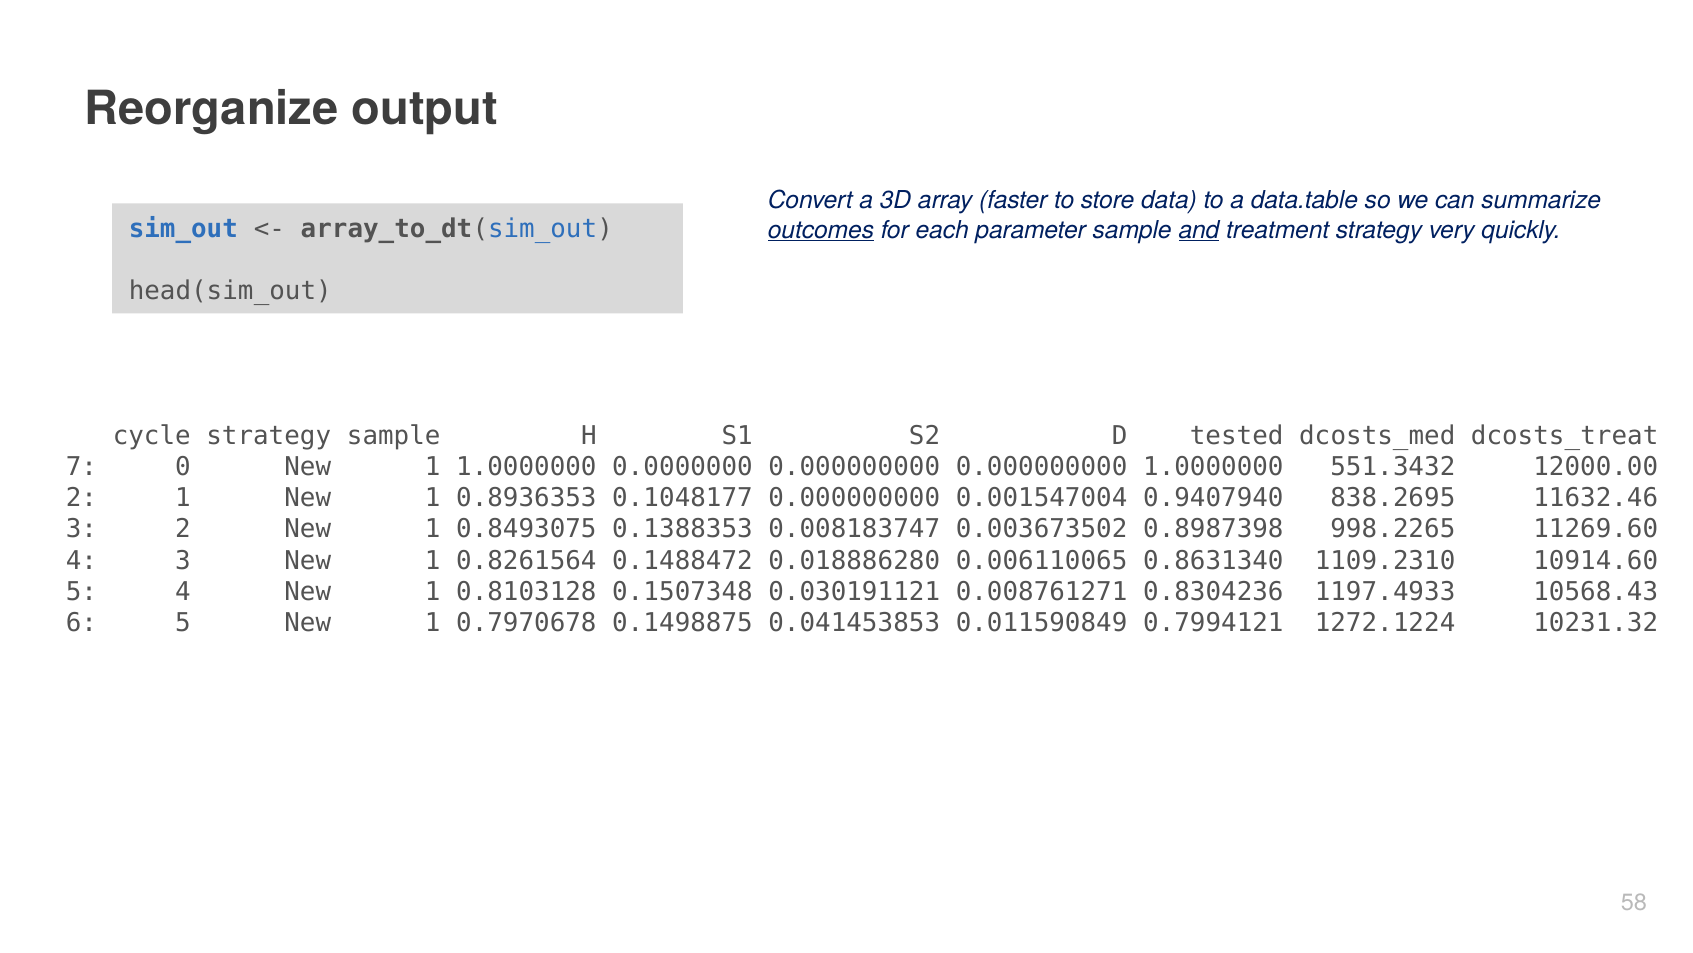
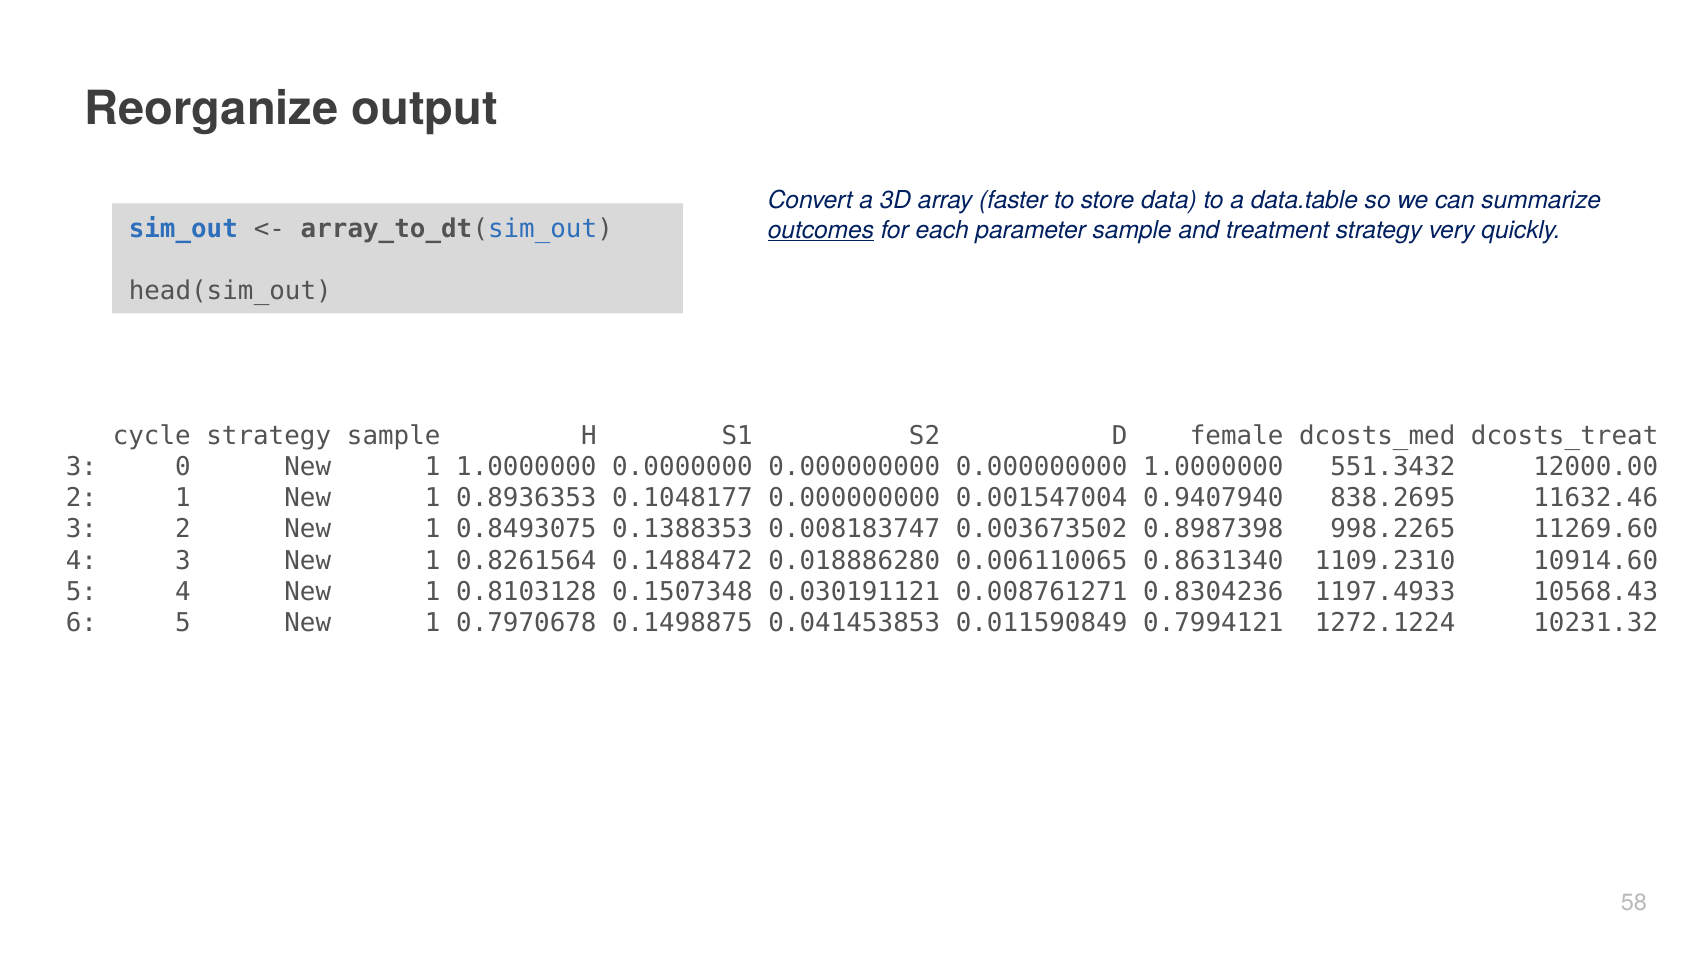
and underline: present -> none
tested: tested -> female
7 at (81, 467): 7 -> 3
